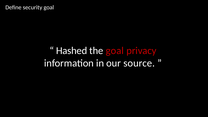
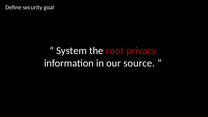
Hashed: Hashed -> System
the goal: goal -> root
